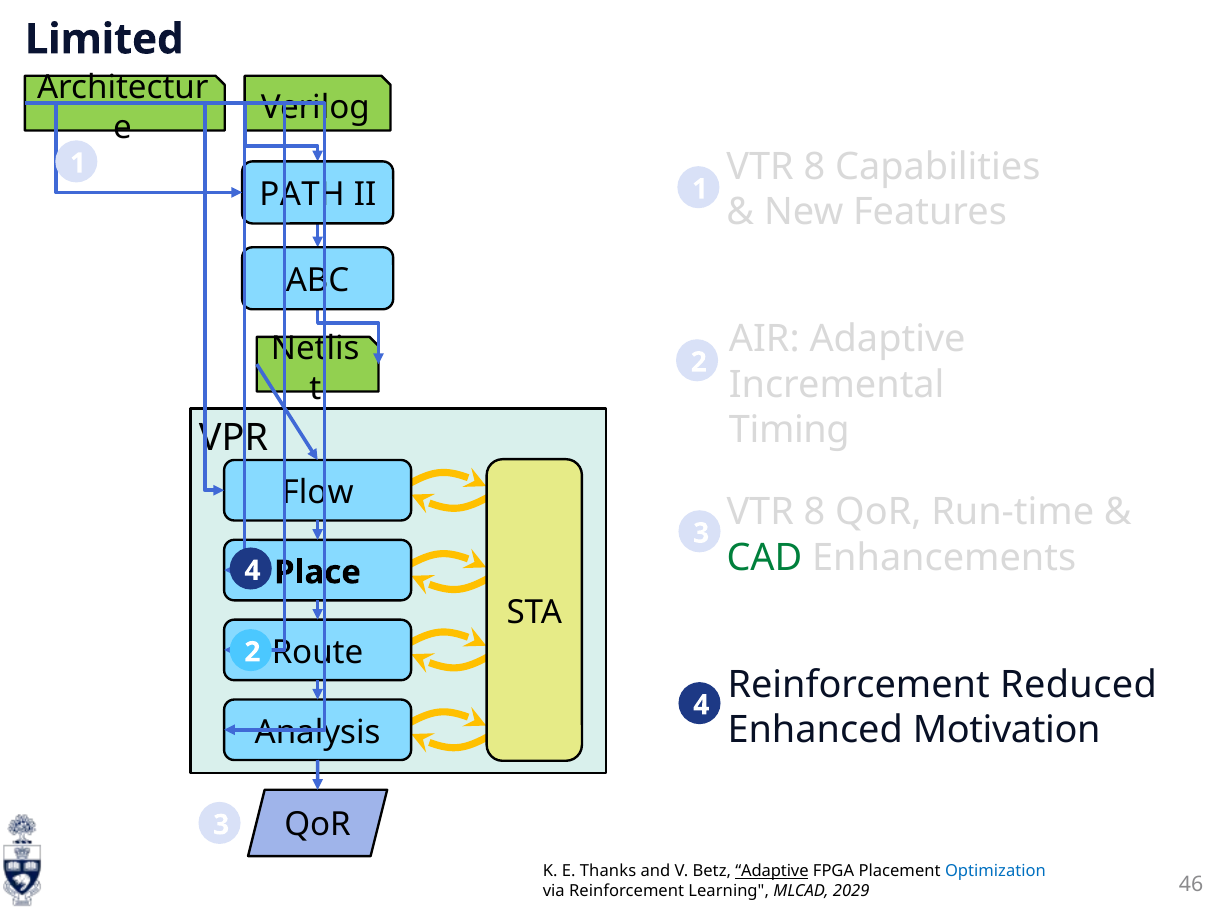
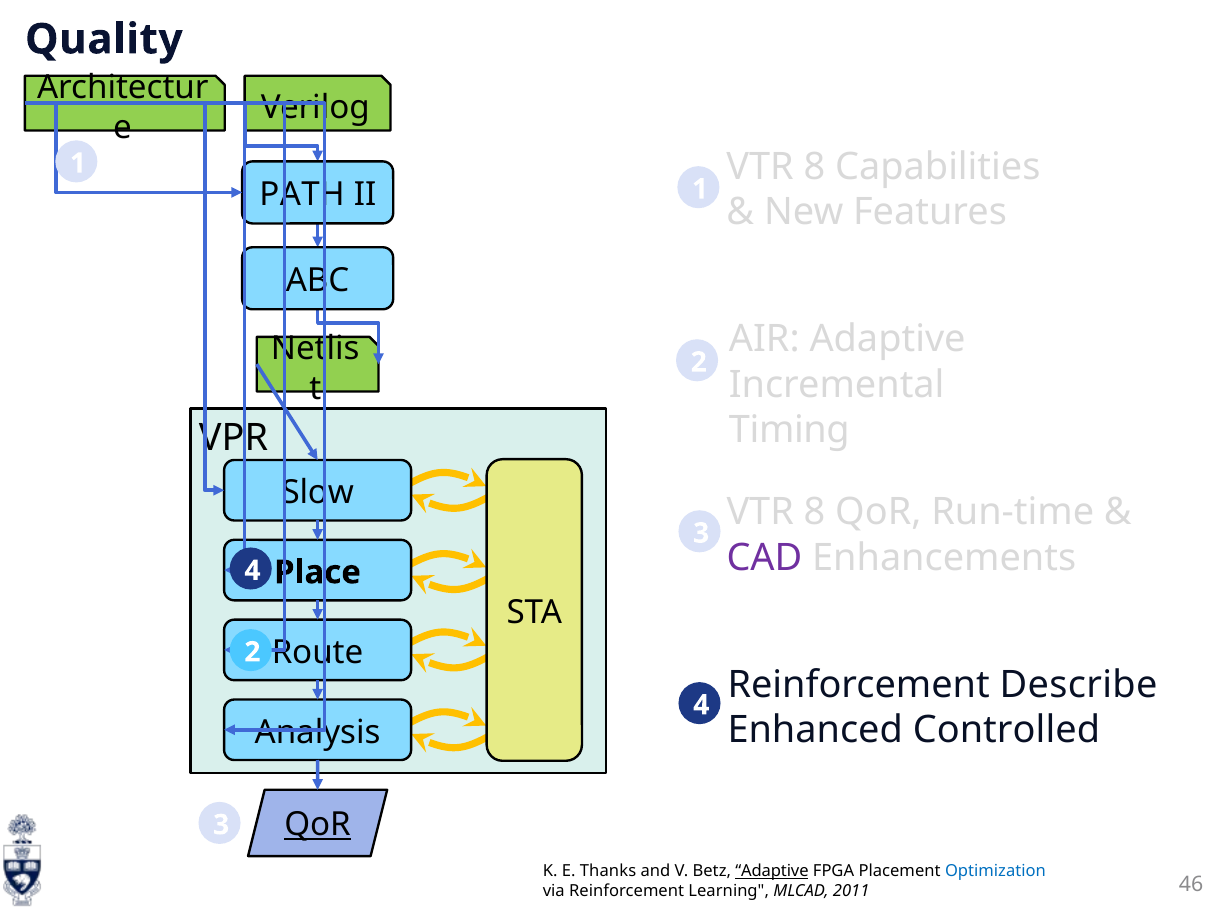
Limited: Limited -> Quality
Flow: Flow -> Slow
CAD colour: green -> purple
Reduced: Reduced -> Describe
Motivation: Motivation -> Controlled
QoR at (318, 825) underline: none -> present
2029: 2029 -> 2011
